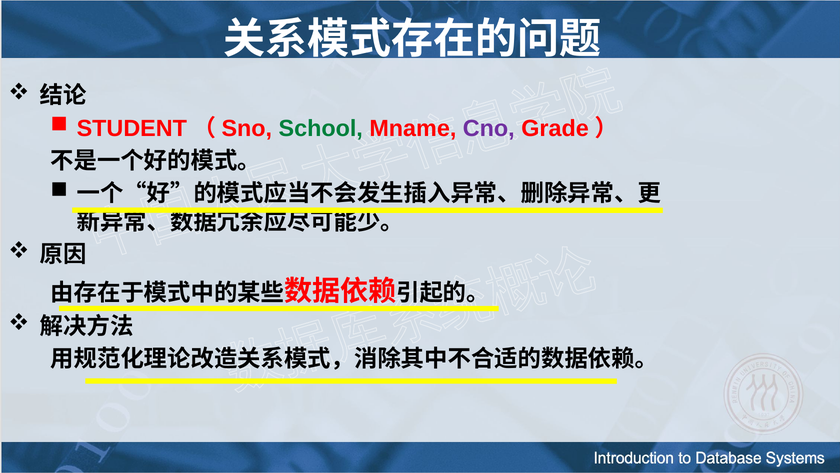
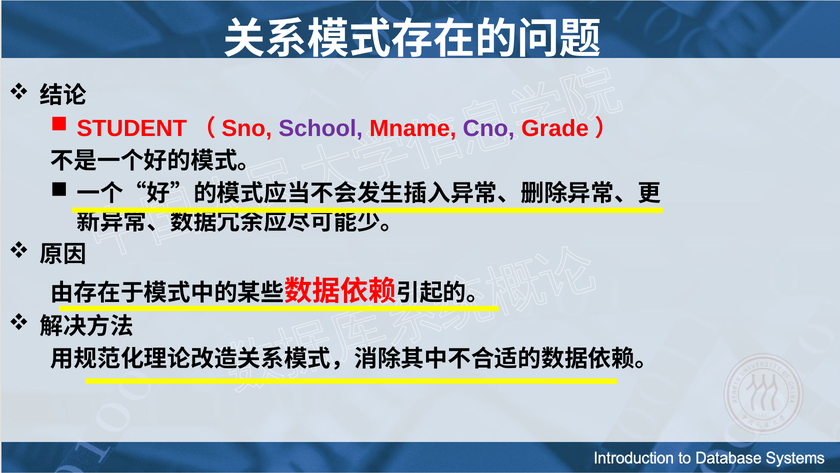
School colour: green -> purple
